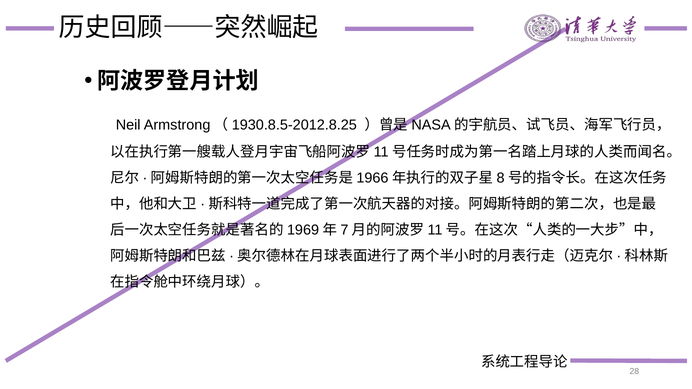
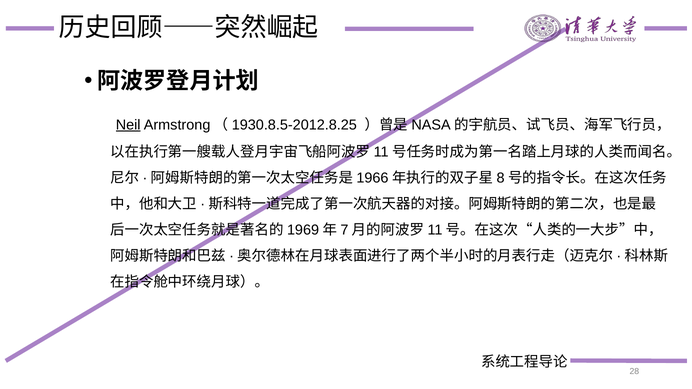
Neil underline: none -> present
